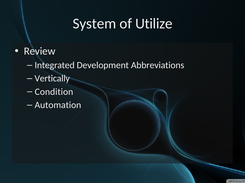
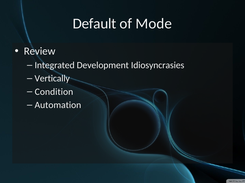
System: System -> Default
Utilize: Utilize -> Mode
Abbreviations: Abbreviations -> Idiosyncrasies
